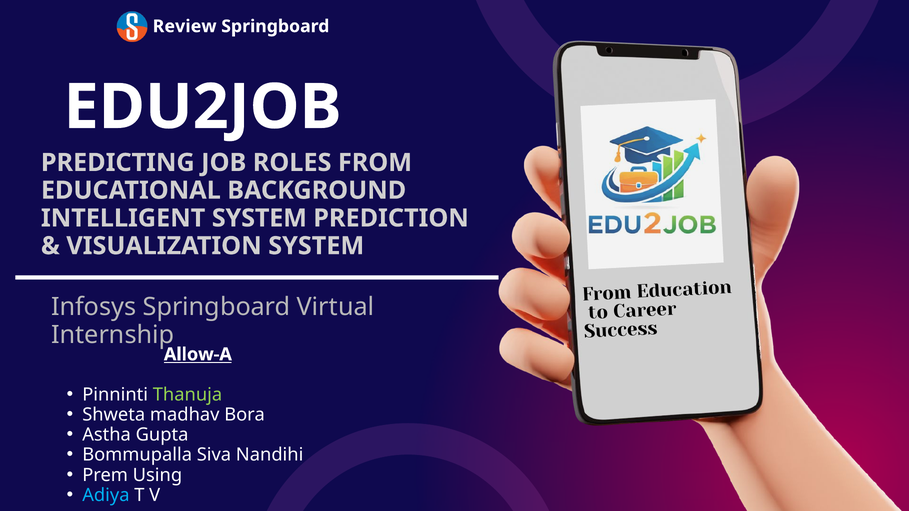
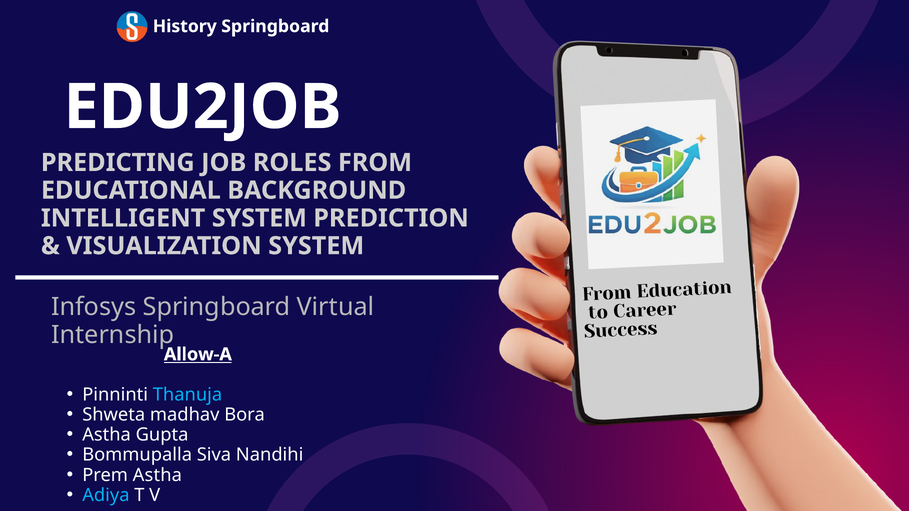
Review: Review -> History
Thanuja colour: light green -> light blue
Prem Using: Using -> Astha
